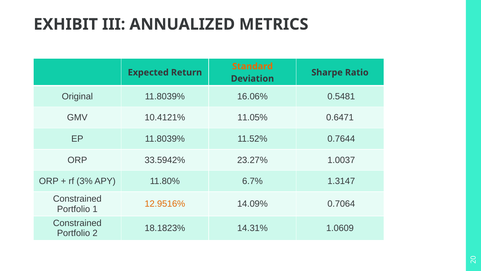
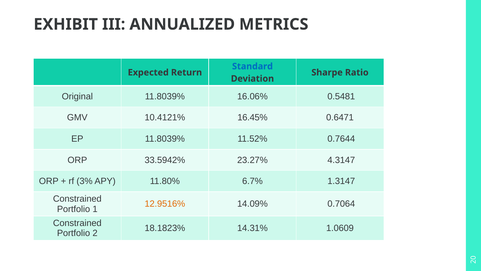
Standard colour: orange -> blue
11.05%: 11.05% -> 16.45%
1.0037: 1.0037 -> 4.3147
